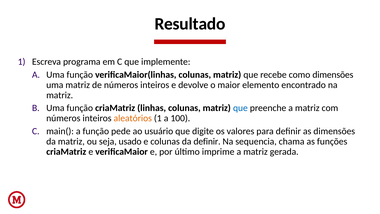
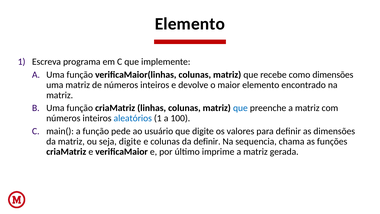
Resultado at (190, 24): Resultado -> Elemento
aleatórios colour: orange -> blue
seja usado: usado -> digite
